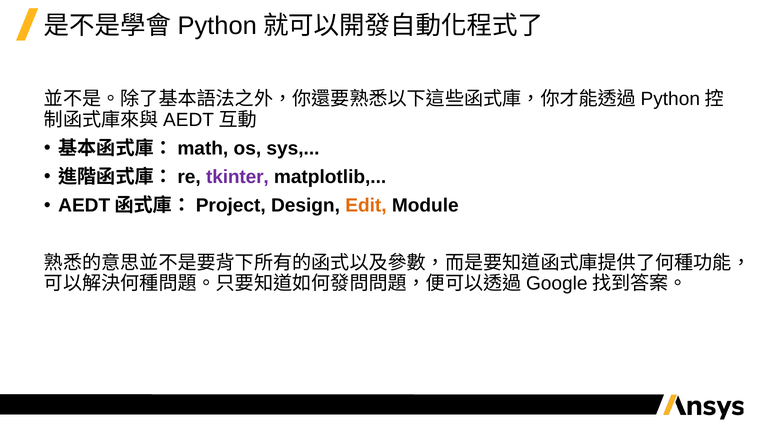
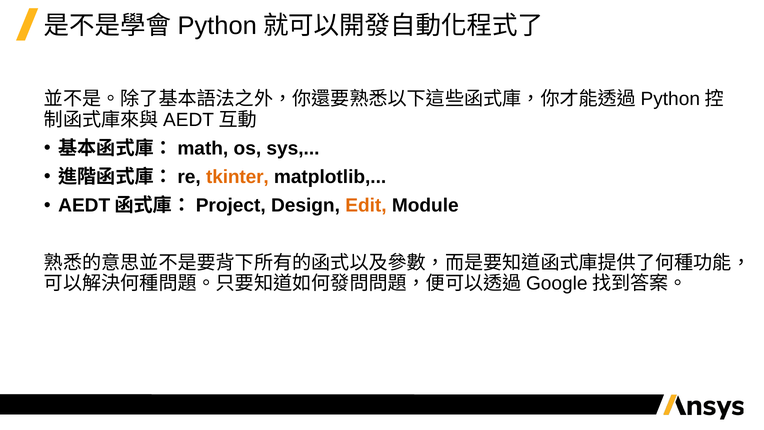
tkinter colour: purple -> orange
